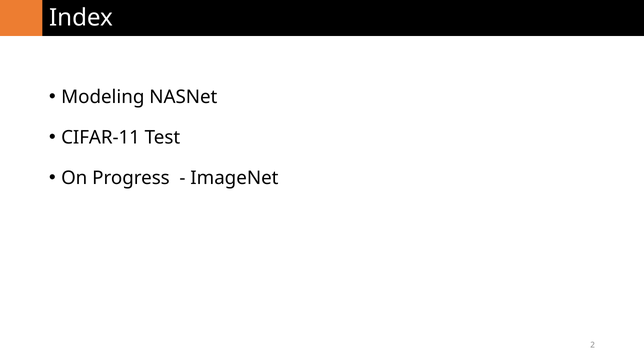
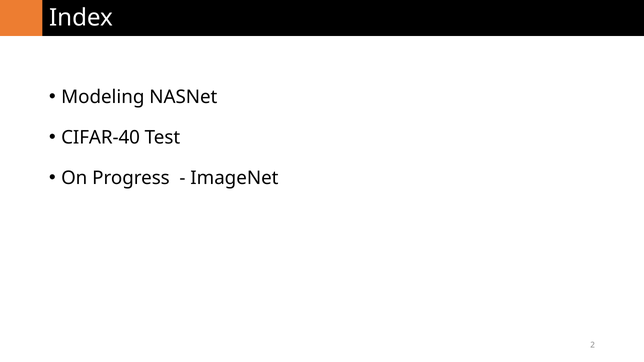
CIFAR-11: CIFAR-11 -> CIFAR-40
